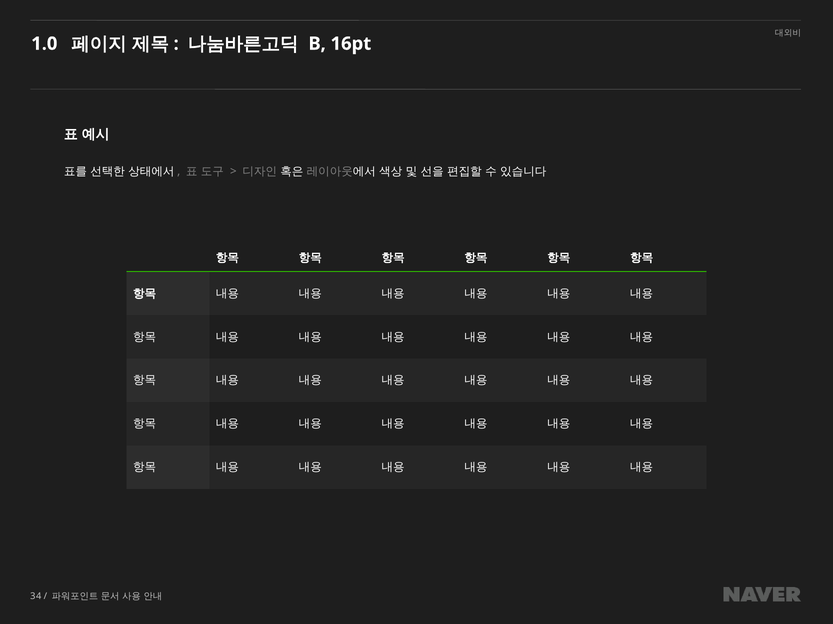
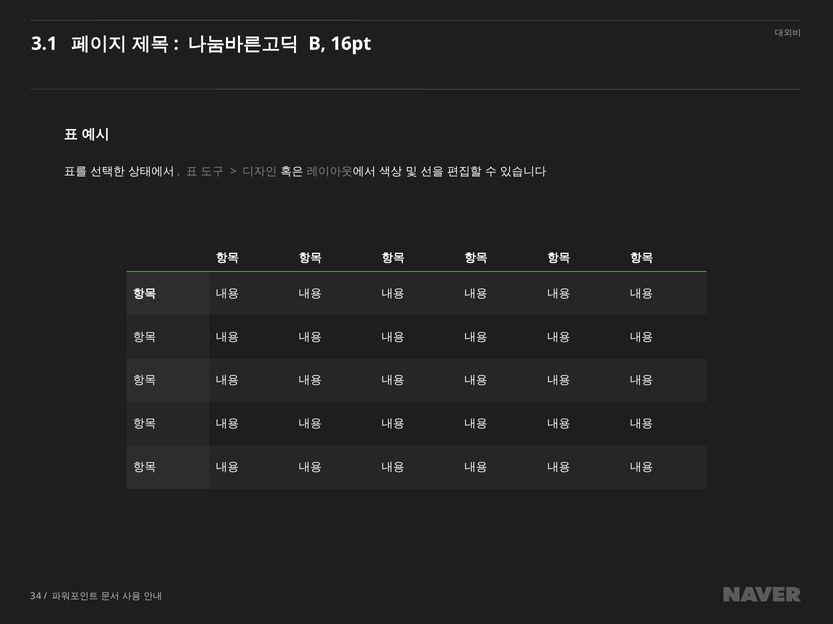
1.0: 1.0 -> 3.1
